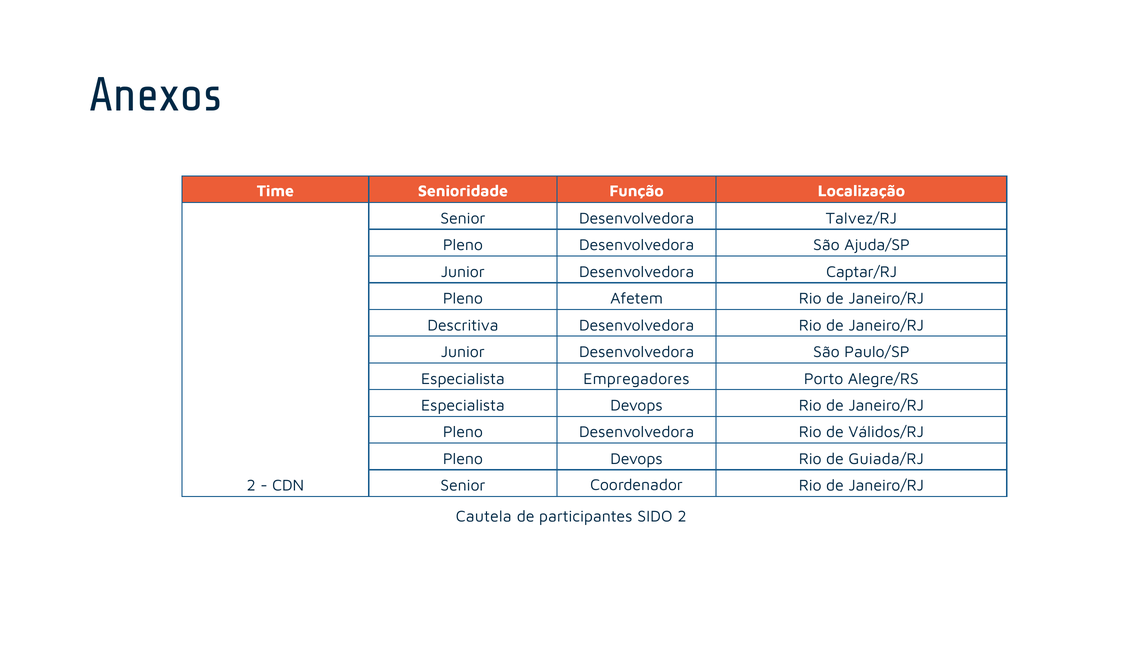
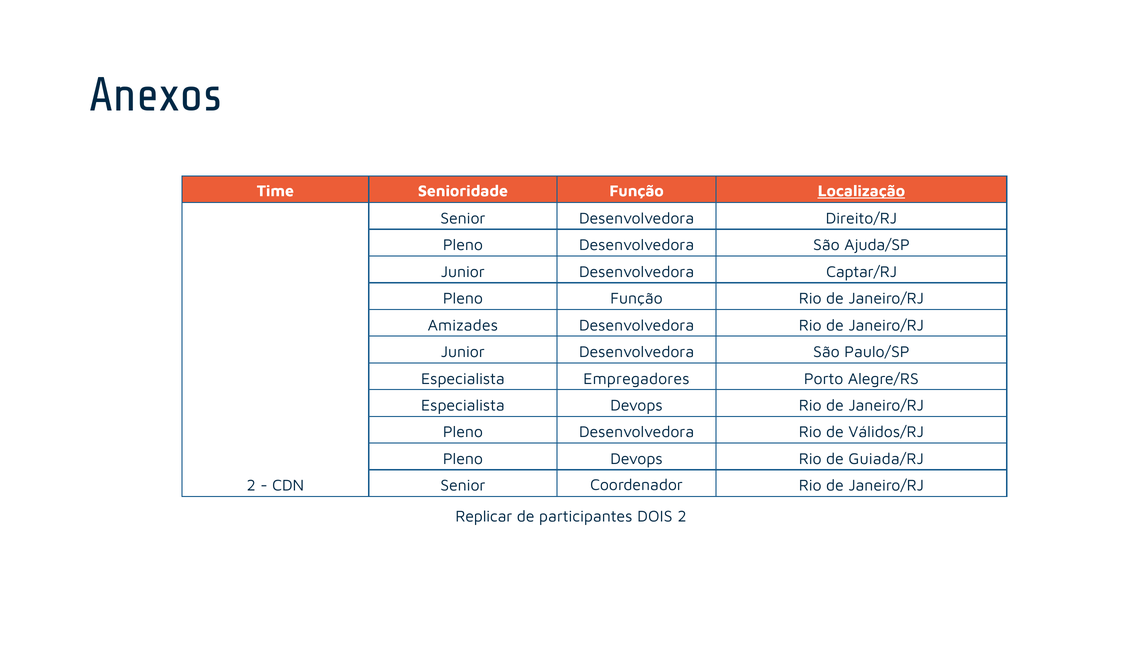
Localização underline: none -> present
Talvez/RJ: Talvez/RJ -> Direito/RJ
Pleno Afetem: Afetem -> Função
Descritiva: Descritiva -> Amizades
Cautela: Cautela -> Replicar
SIDO: SIDO -> DOIS
